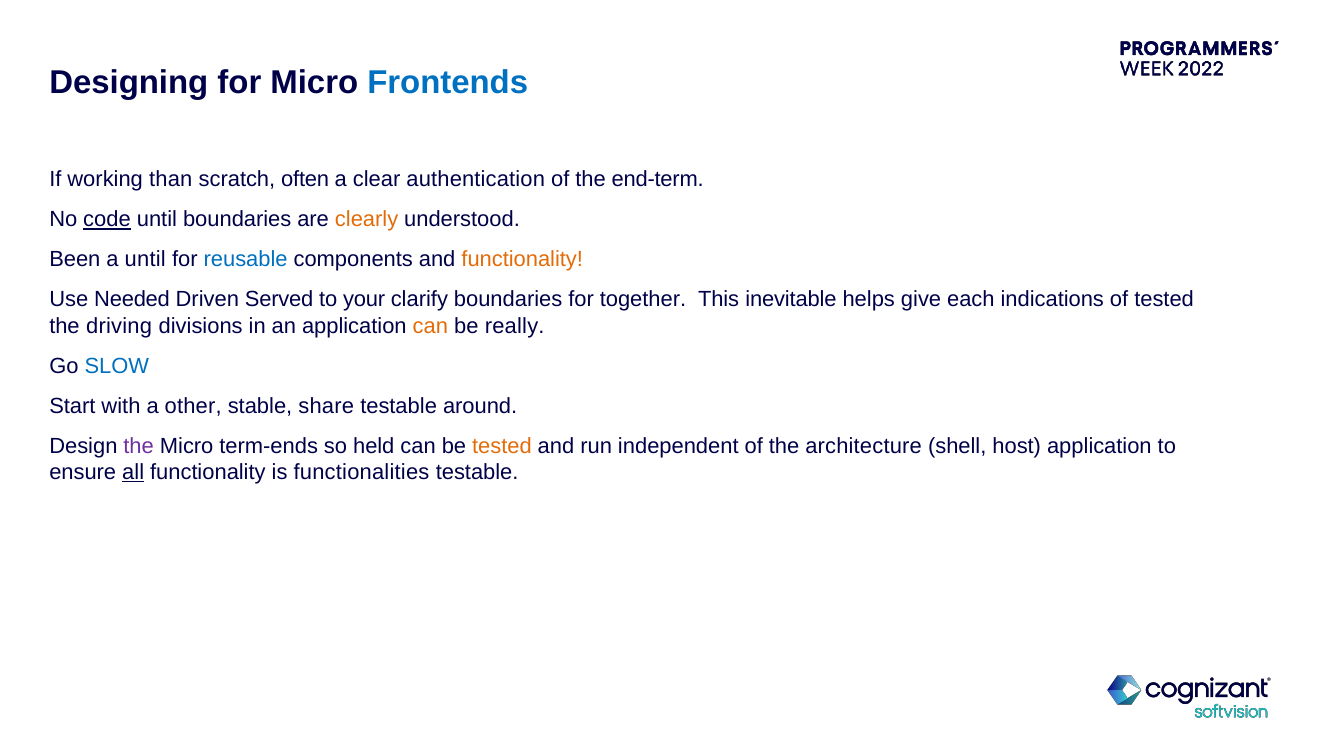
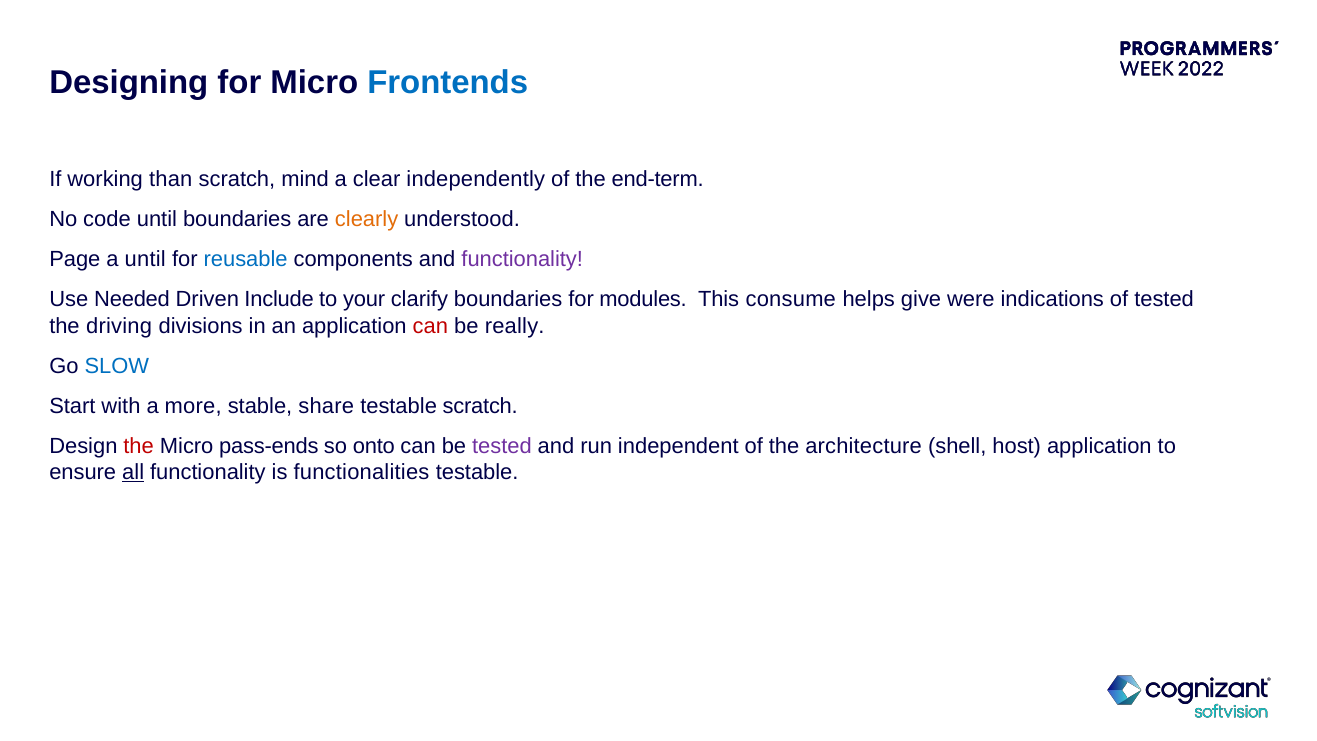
often: often -> mind
authentication: authentication -> independently
code underline: present -> none
Been: Been -> Page
functionality at (522, 259) colour: orange -> purple
Served: Served -> Include
together: together -> modules
inevitable: inevitable -> consume
each: each -> were
can at (430, 326) colour: orange -> red
other: other -> more
testable around: around -> scratch
the at (139, 446) colour: purple -> red
term-ends: term-ends -> pass-ends
held: held -> onto
tested at (502, 446) colour: orange -> purple
